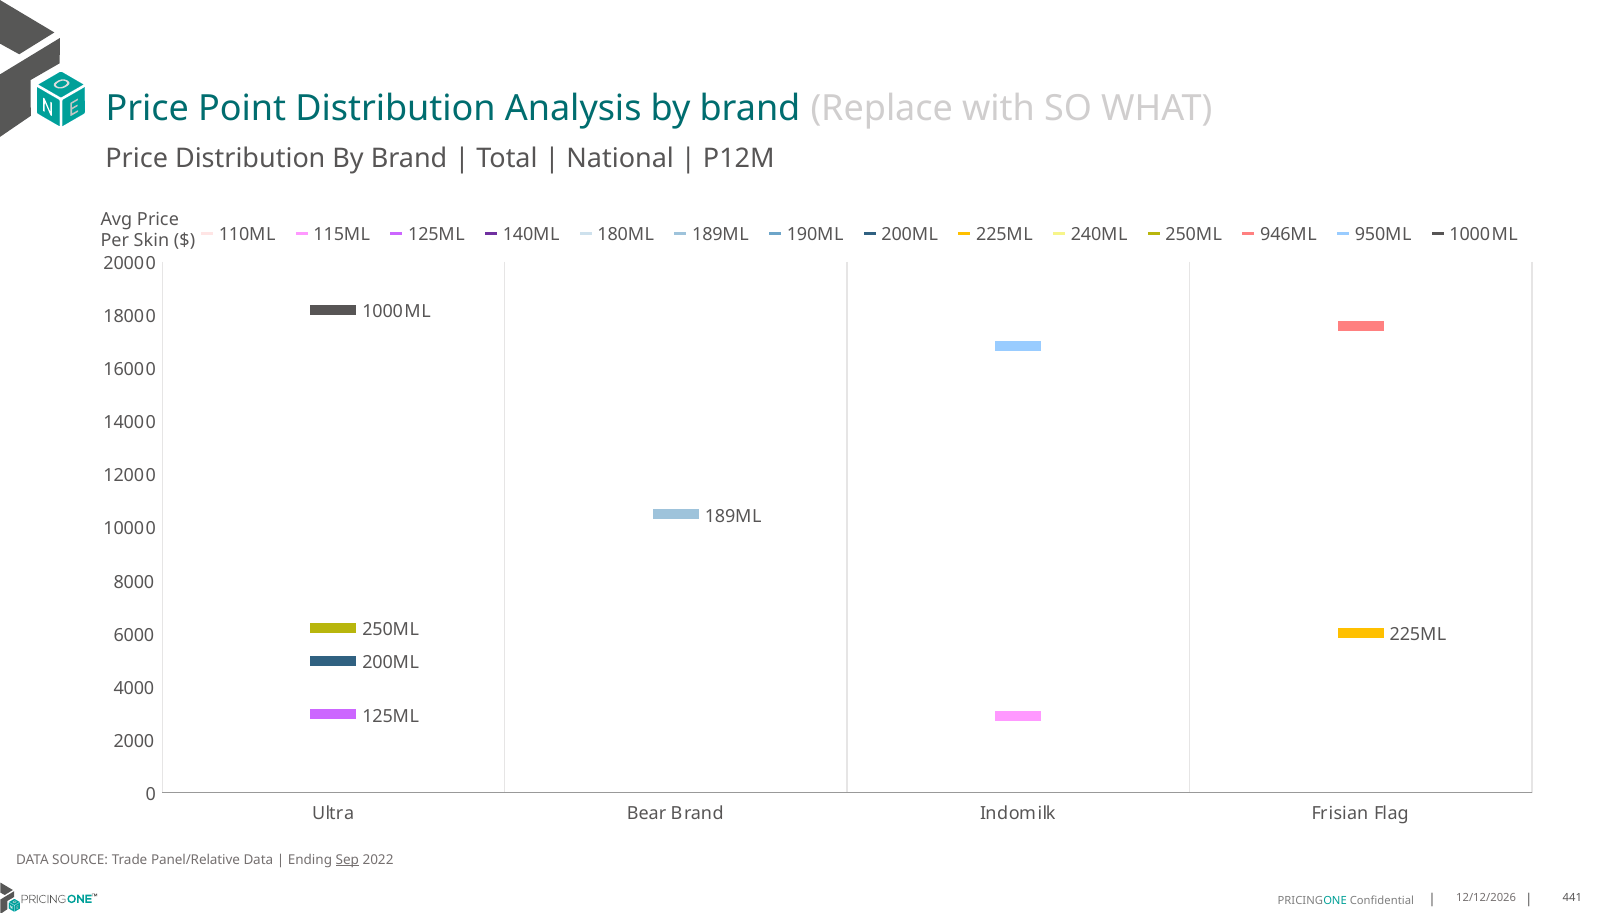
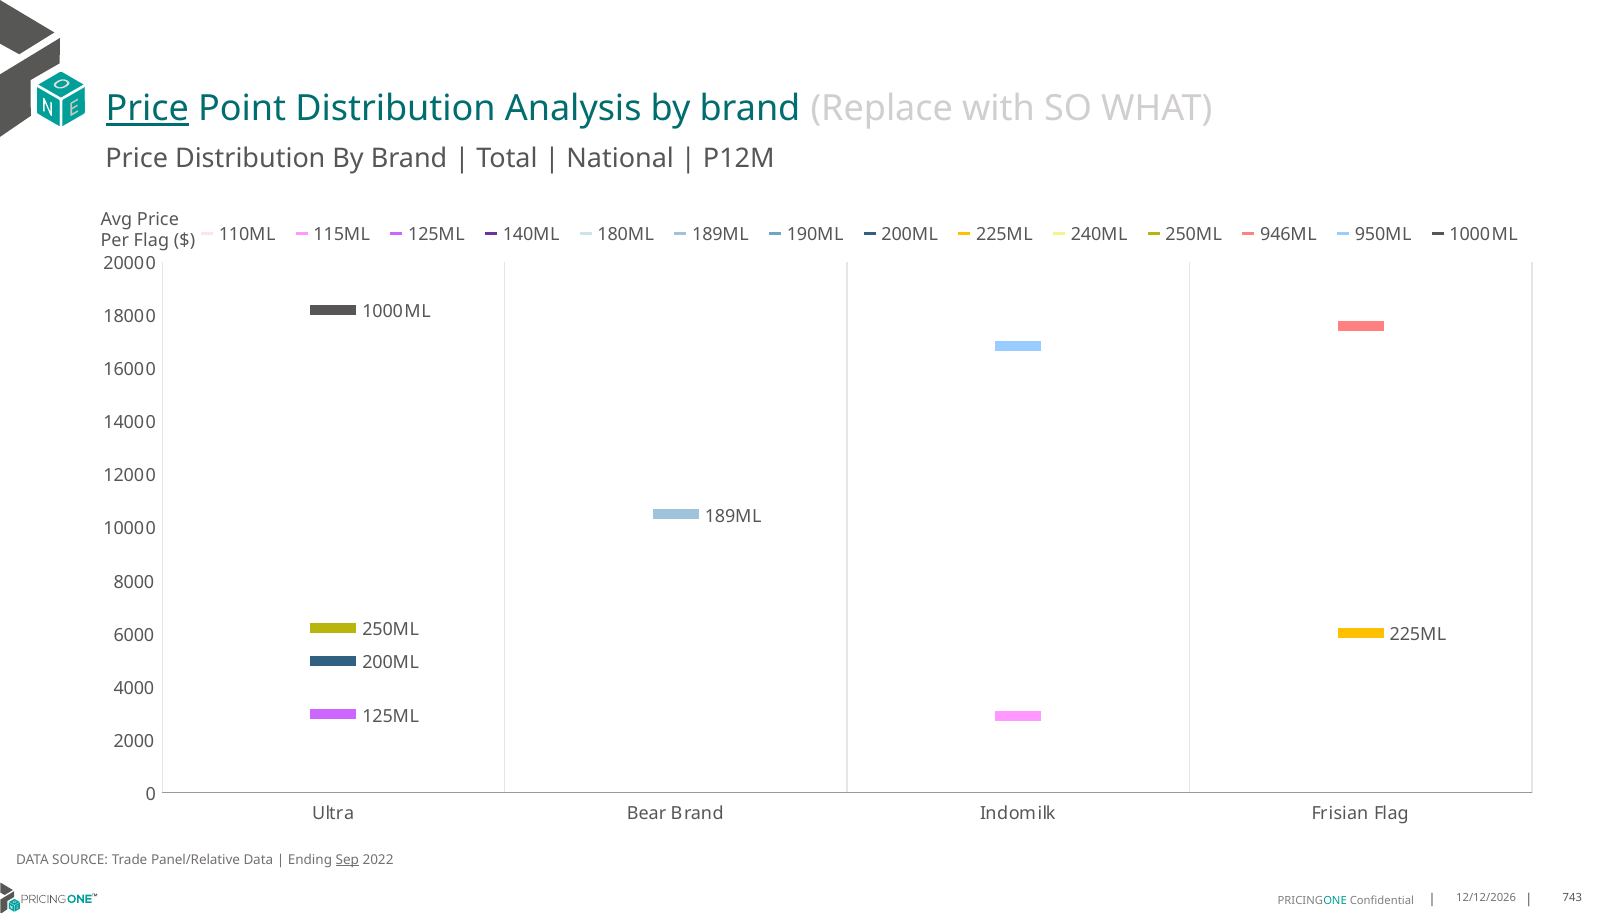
Price at (147, 109) underline: none -> present
Per Skin: Skin -> Flag
441: 441 -> 743
